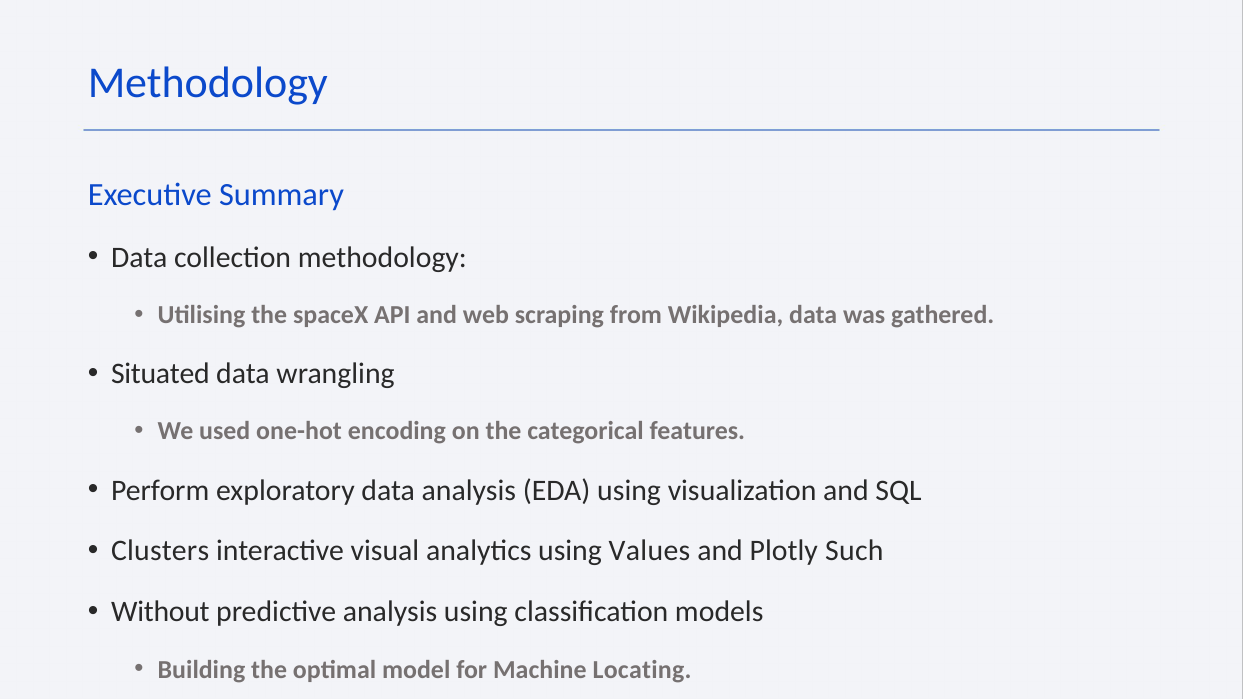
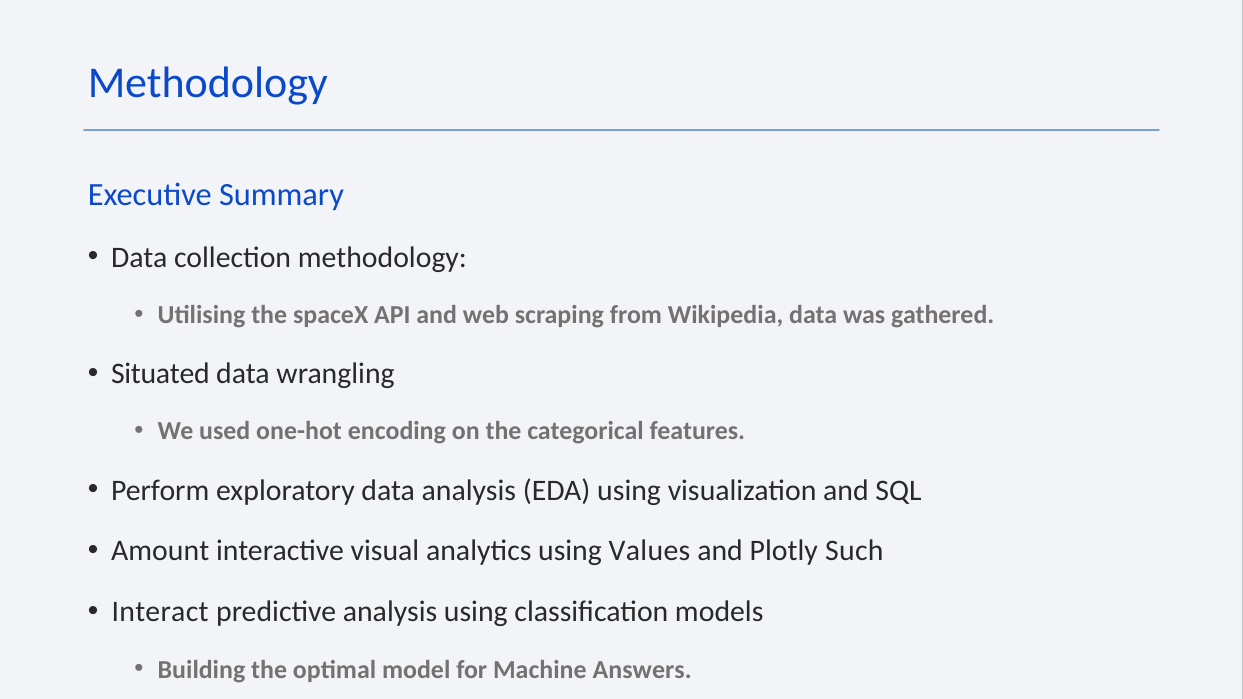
Clusters: Clusters -> Amount
Without: Without -> Interact
Locating: Locating -> Answers
